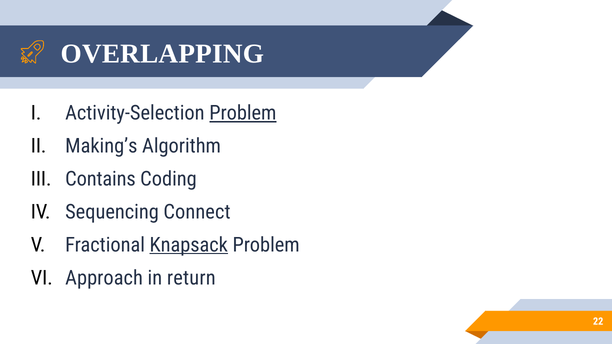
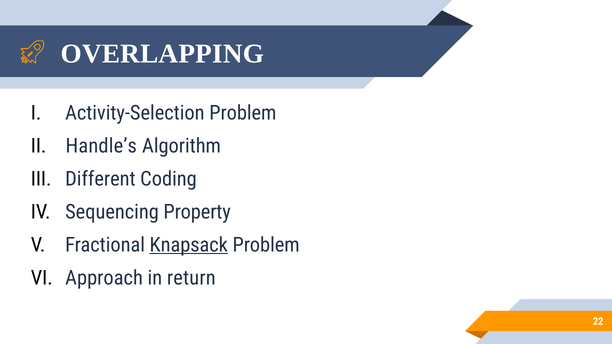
Problem at (243, 113) underline: present -> none
Making’s: Making’s -> Handle’s
Contains: Contains -> Different
Connect: Connect -> Property
